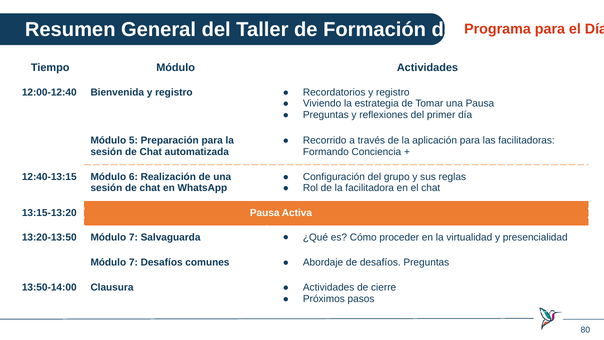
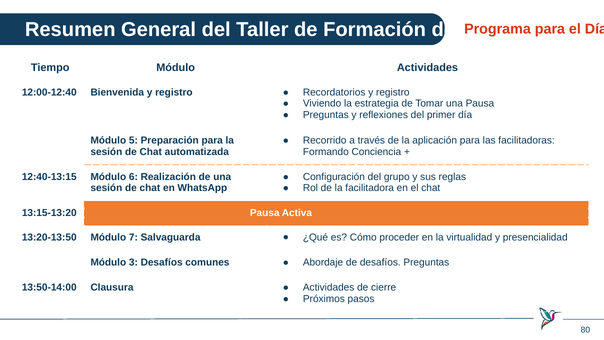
7 at (133, 262): 7 -> 3
